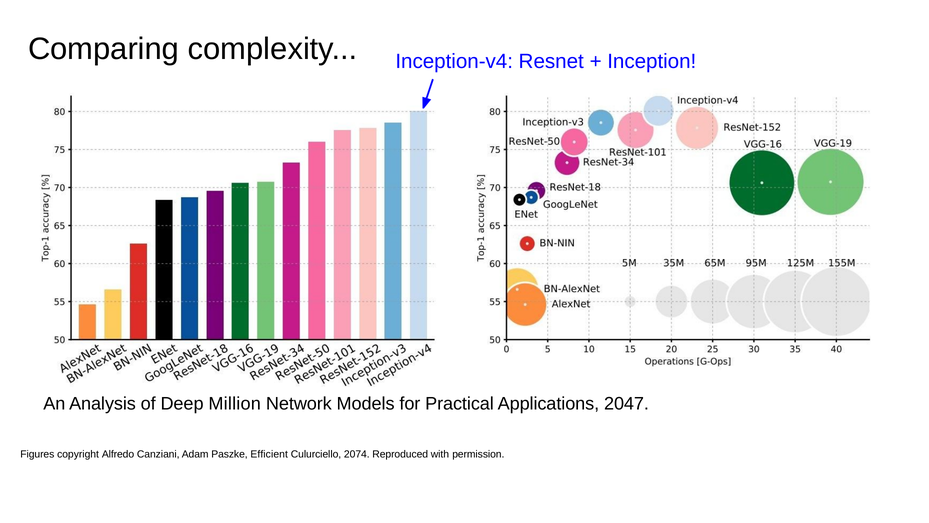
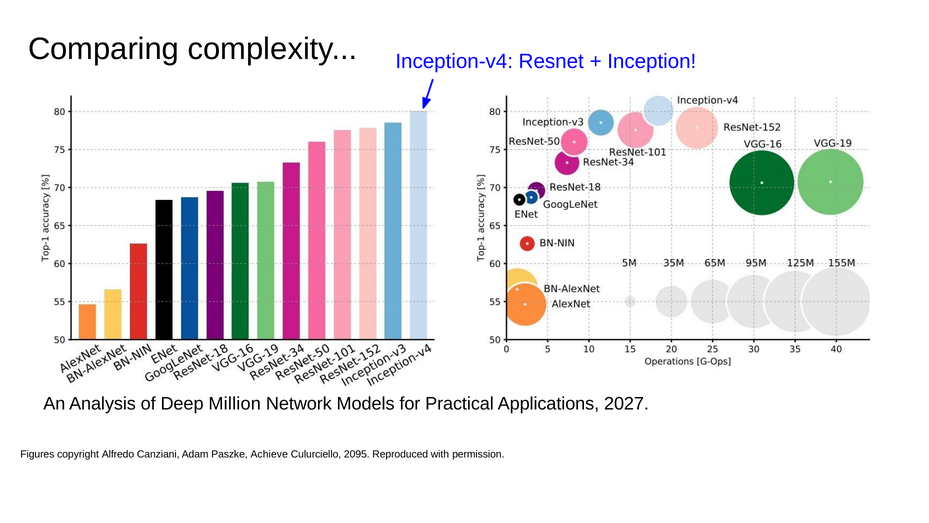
2047: 2047 -> 2027
Efficient: Efficient -> Achieve
2074: 2074 -> 2095
